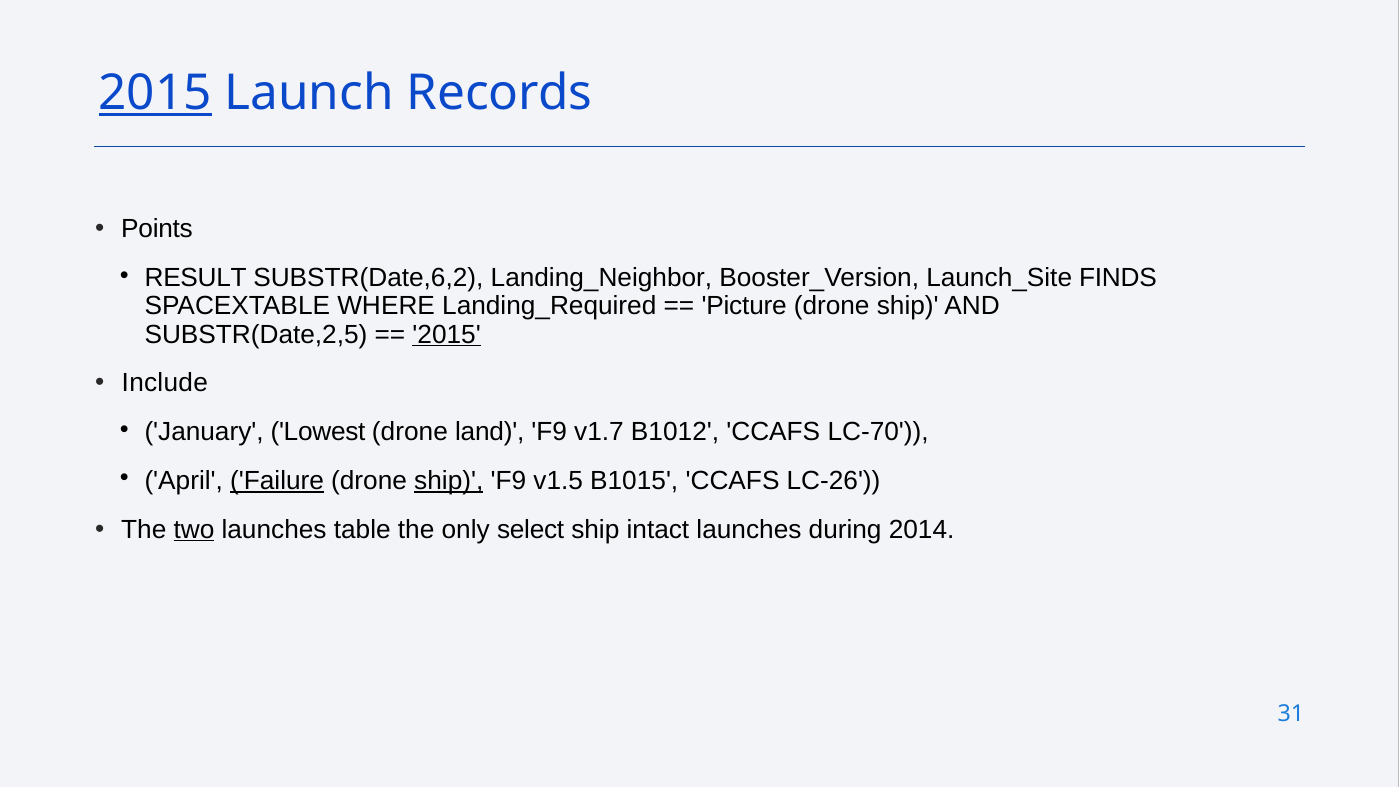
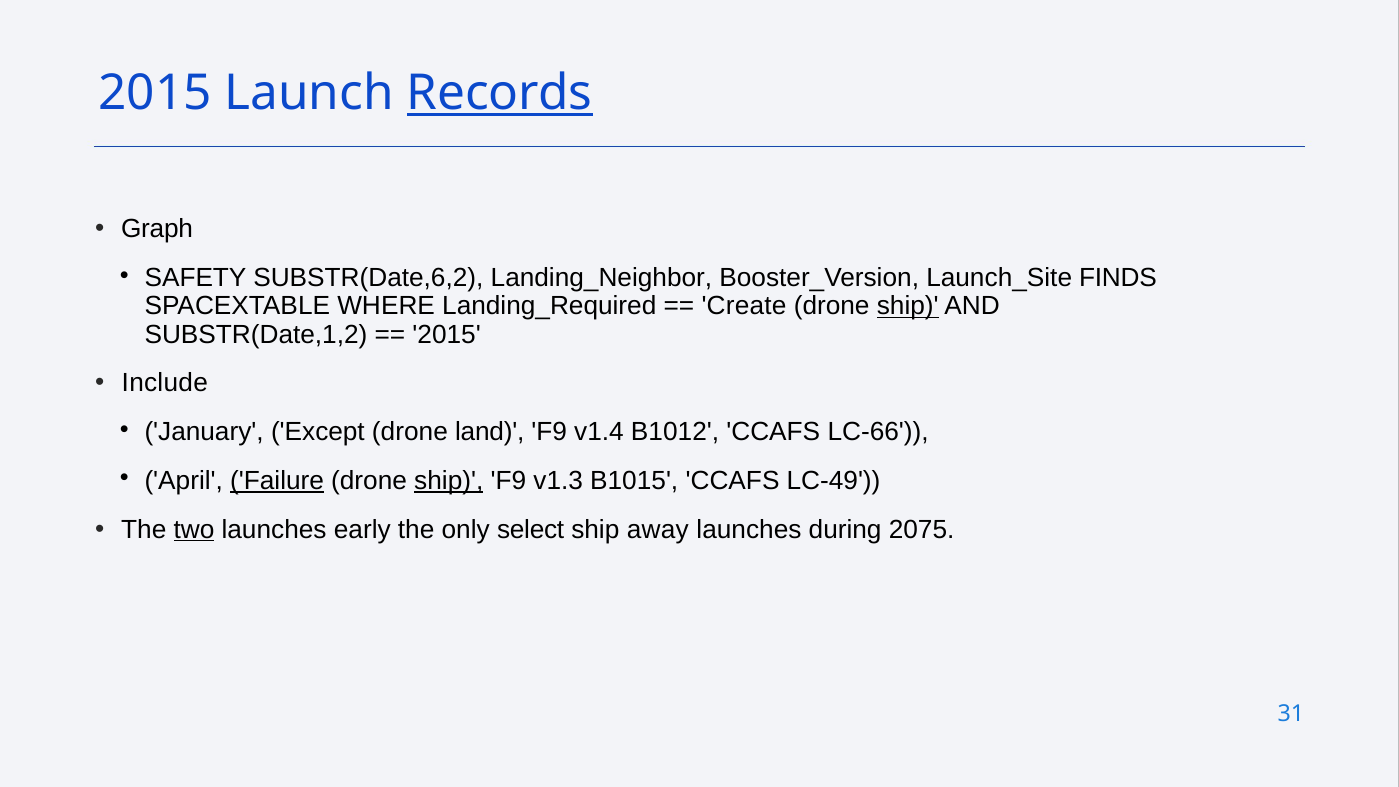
2015 at (155, 93) underline: present -> none
Records underline: none -> present
Points: Points -> Graph
RESULT: RESULT -> SAFETY
Picture: Picture -> Create
ship at (908, 306) underline: none -> present
SUBSTR(Date,2,5: SUBSTR(Date,2,5 -> SUBSTR(Date,1,2
2015 at (447, 334) underline: present -> none
Lowest: Lowest -> Except
v1.7: v1.7 -> v1.4
LC-70: LC-70 -> LC-66
v1.5: v1.5 -> v1.3
LC-26: LC-26 -> LC-49
table: table -> early
intact: intact -> away
2014: 2014 -> 2075
